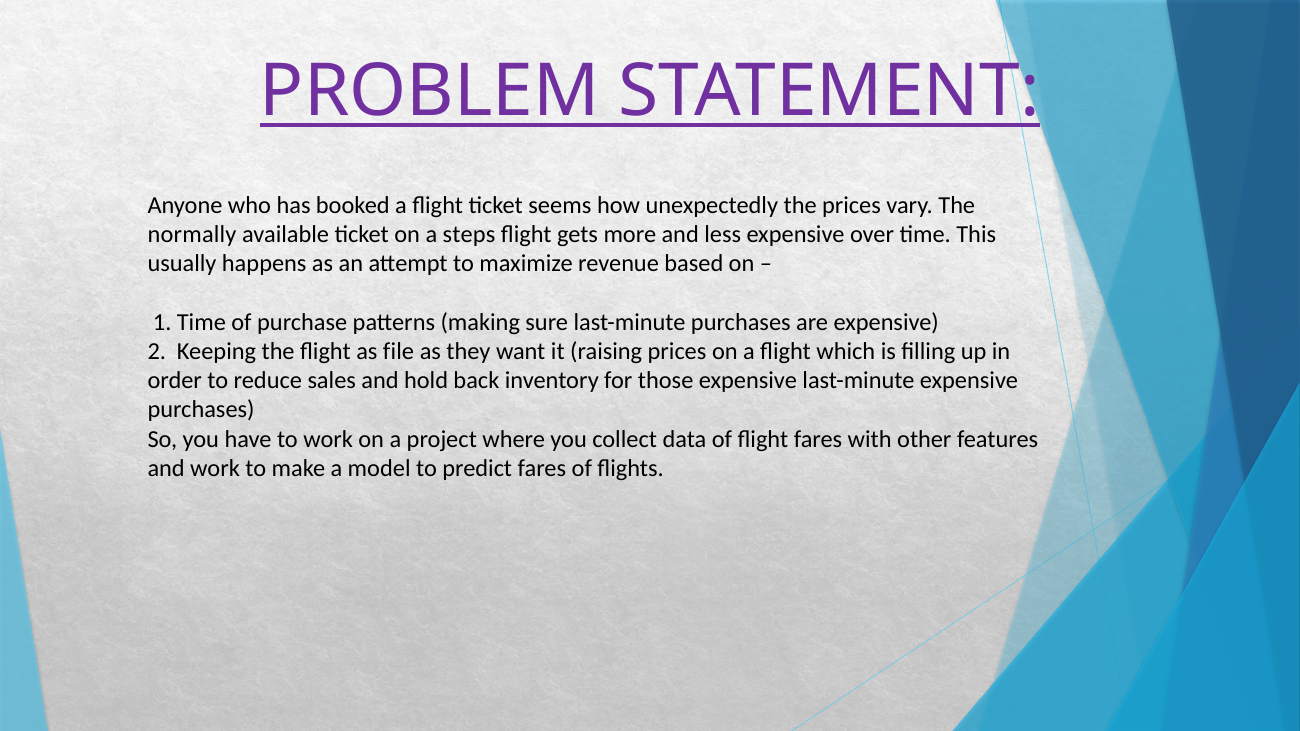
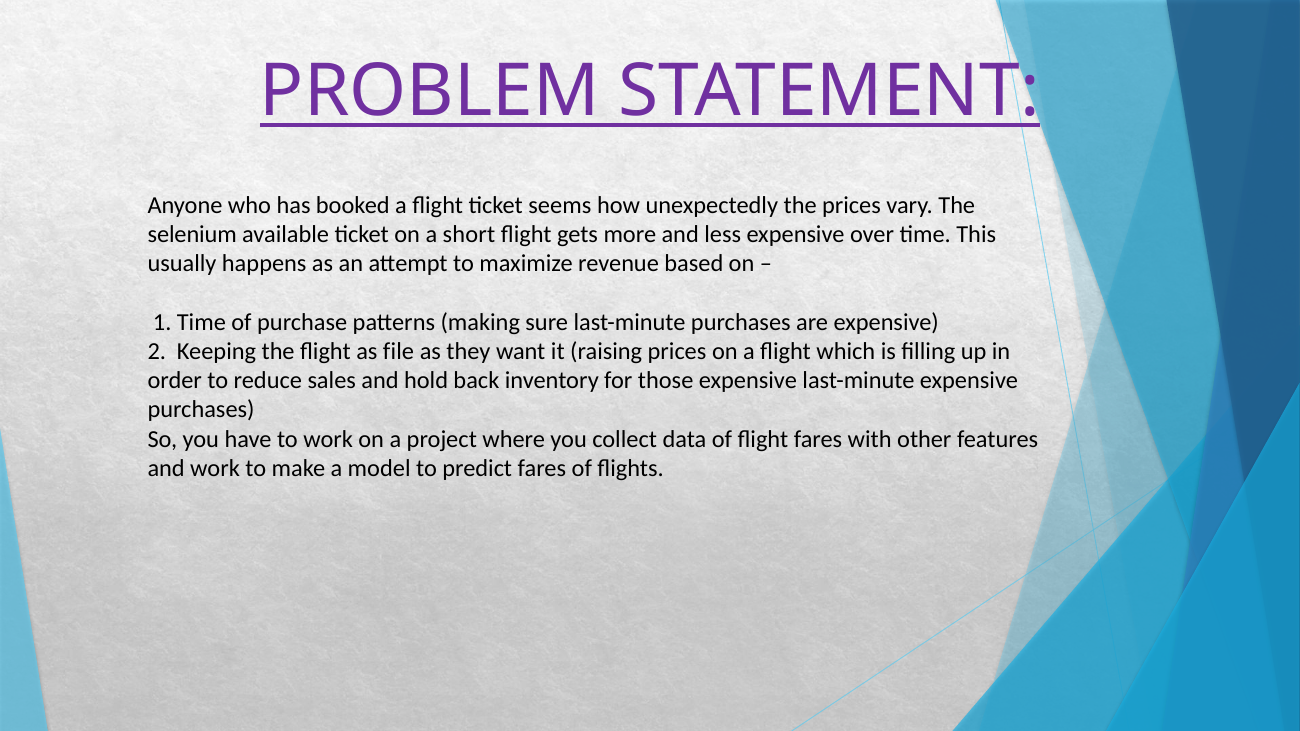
normally: normally -> selenium
steps: steps -> short
